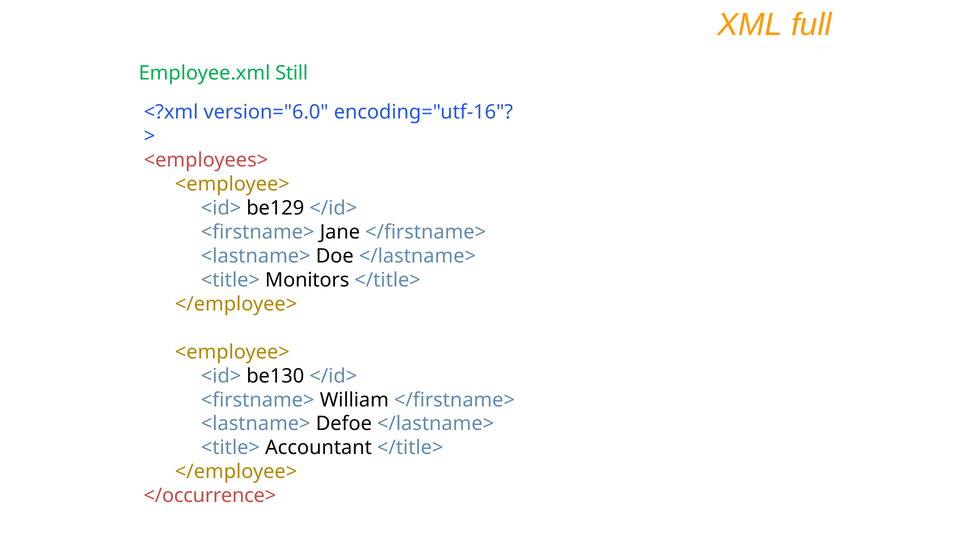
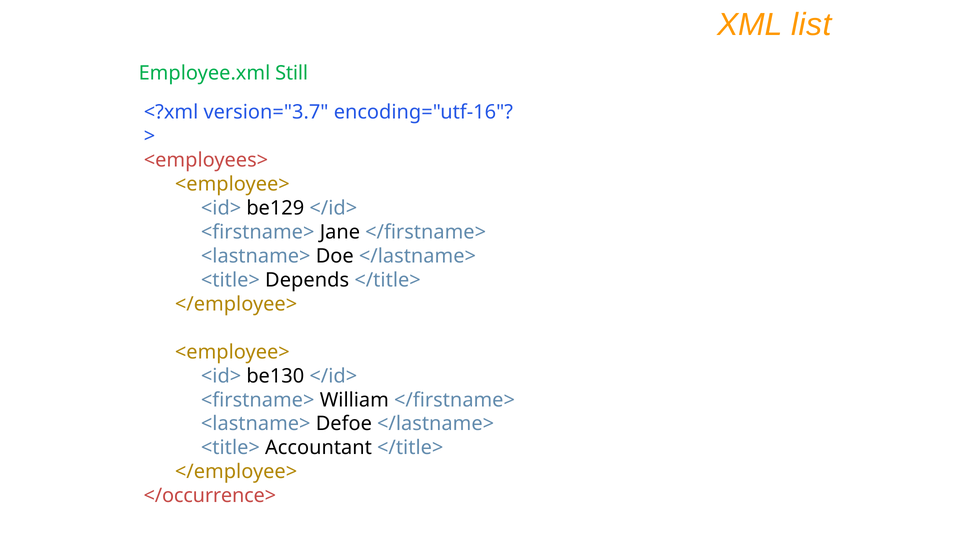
full: full -> list
version="6.0: version="6.0 -> version="3.7
Monitors: Monitors -> Depends
